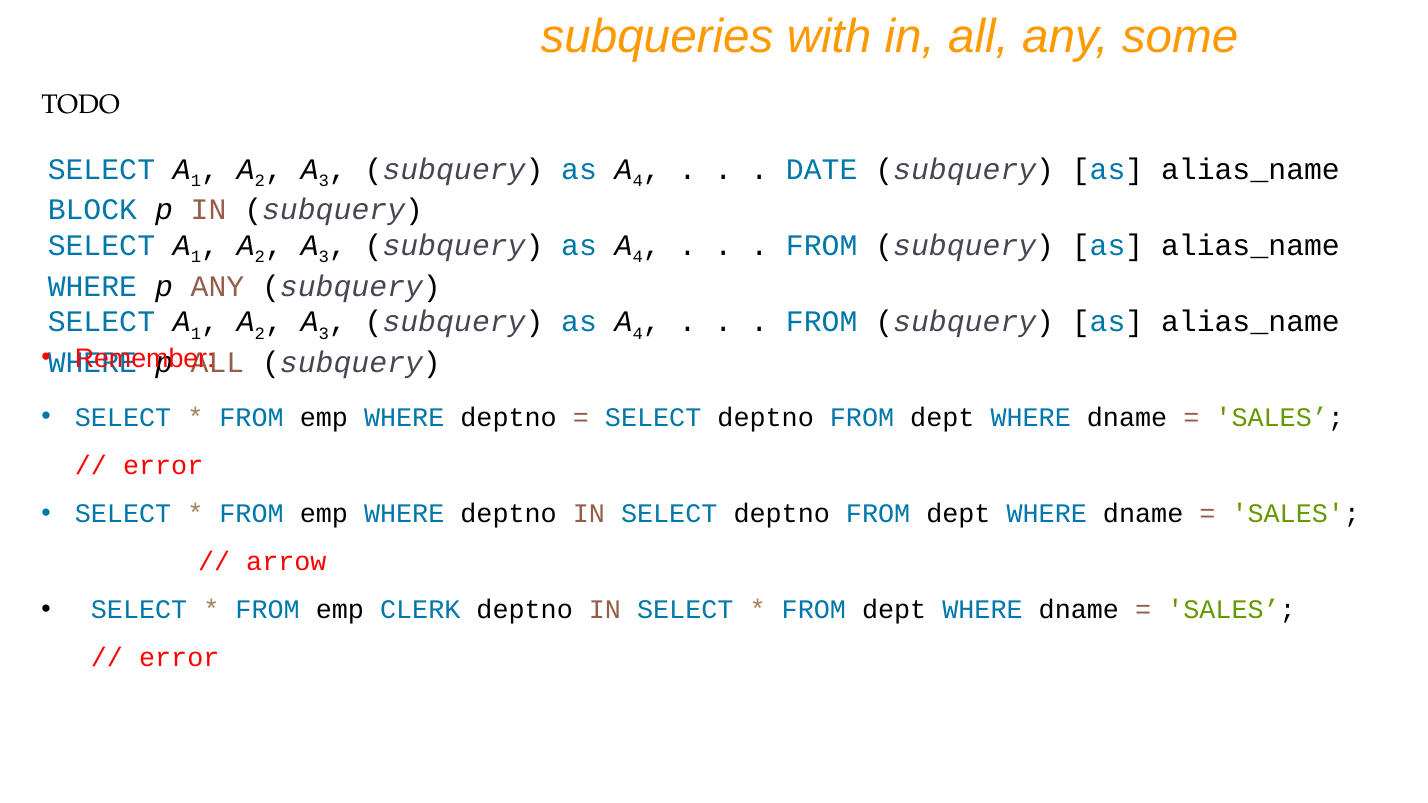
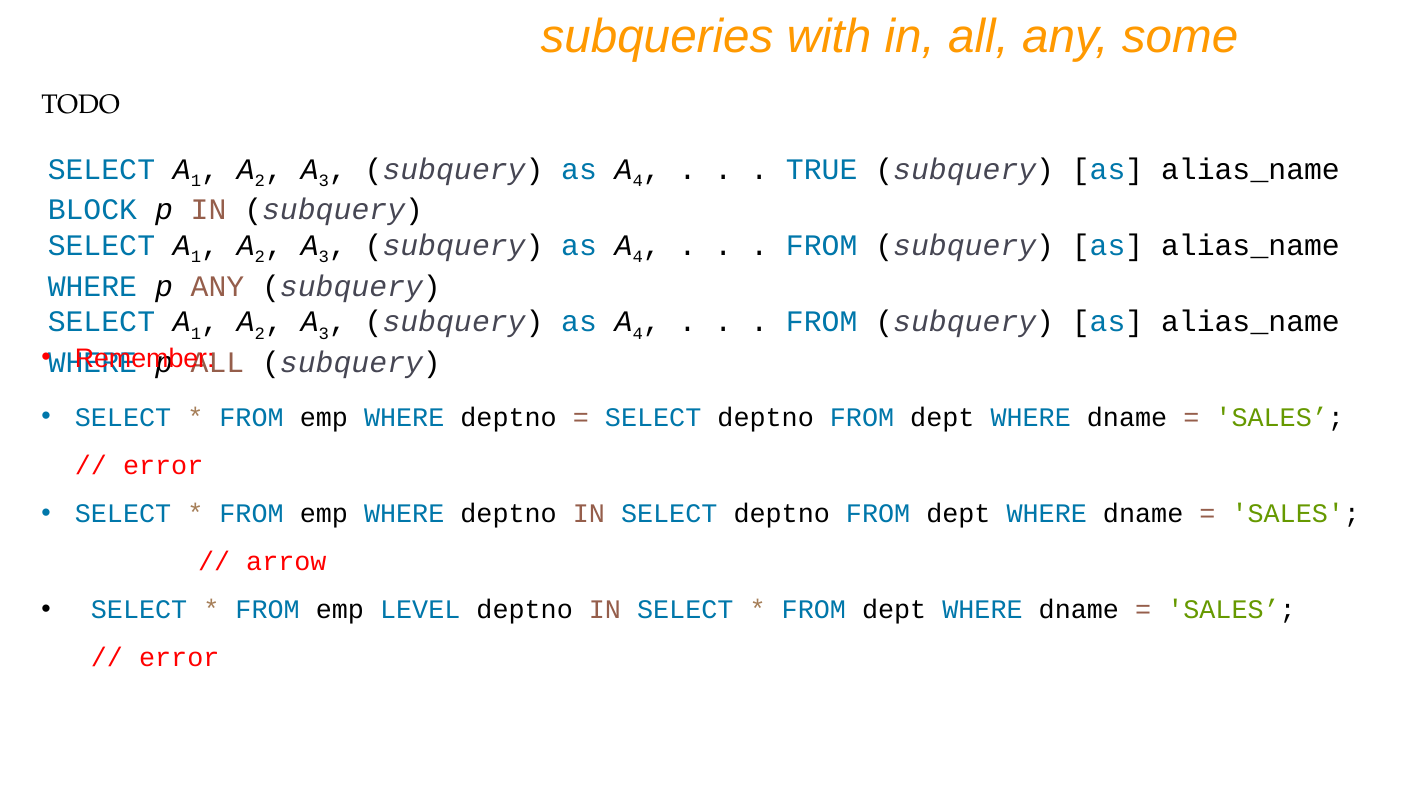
DATE: DATE -> TRUE
CLERK: CLERK -> LEVEL
